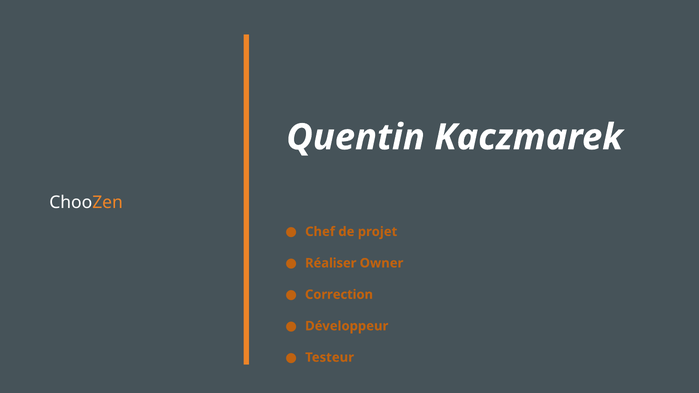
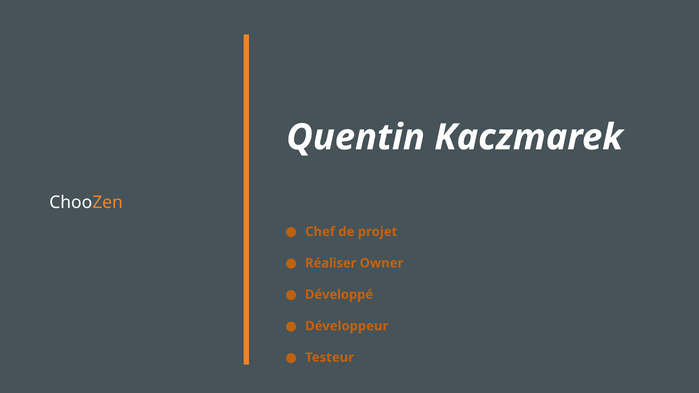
Correction: Correction -> Développé
